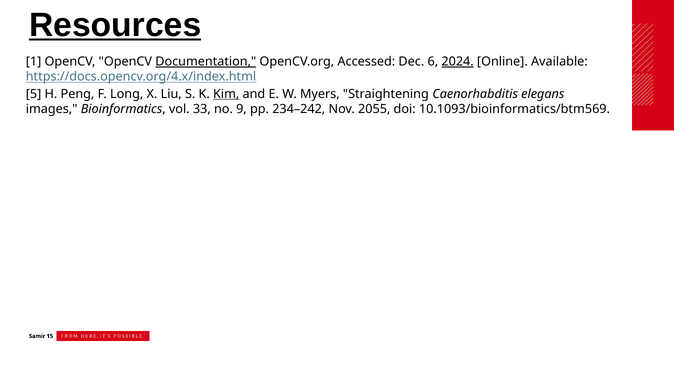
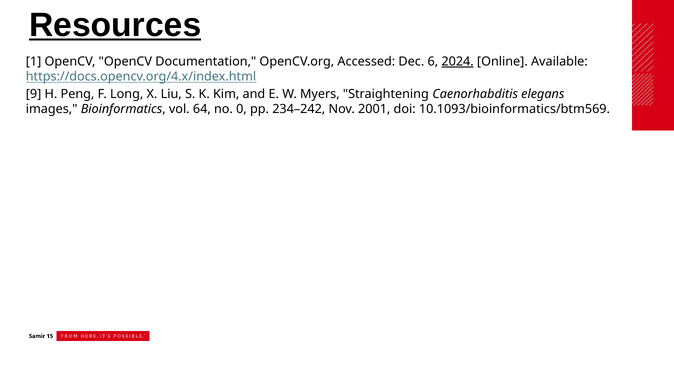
Documentation underline: present -> none
5: 5 -> 9
Kim underline: present -> none
33: 33 -> 64
9: 9 -> 0
2055: 2055 -> 2001
